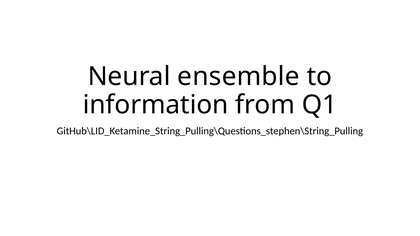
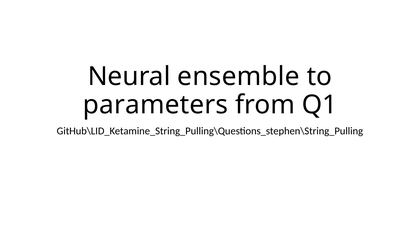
information: information -> parameters
